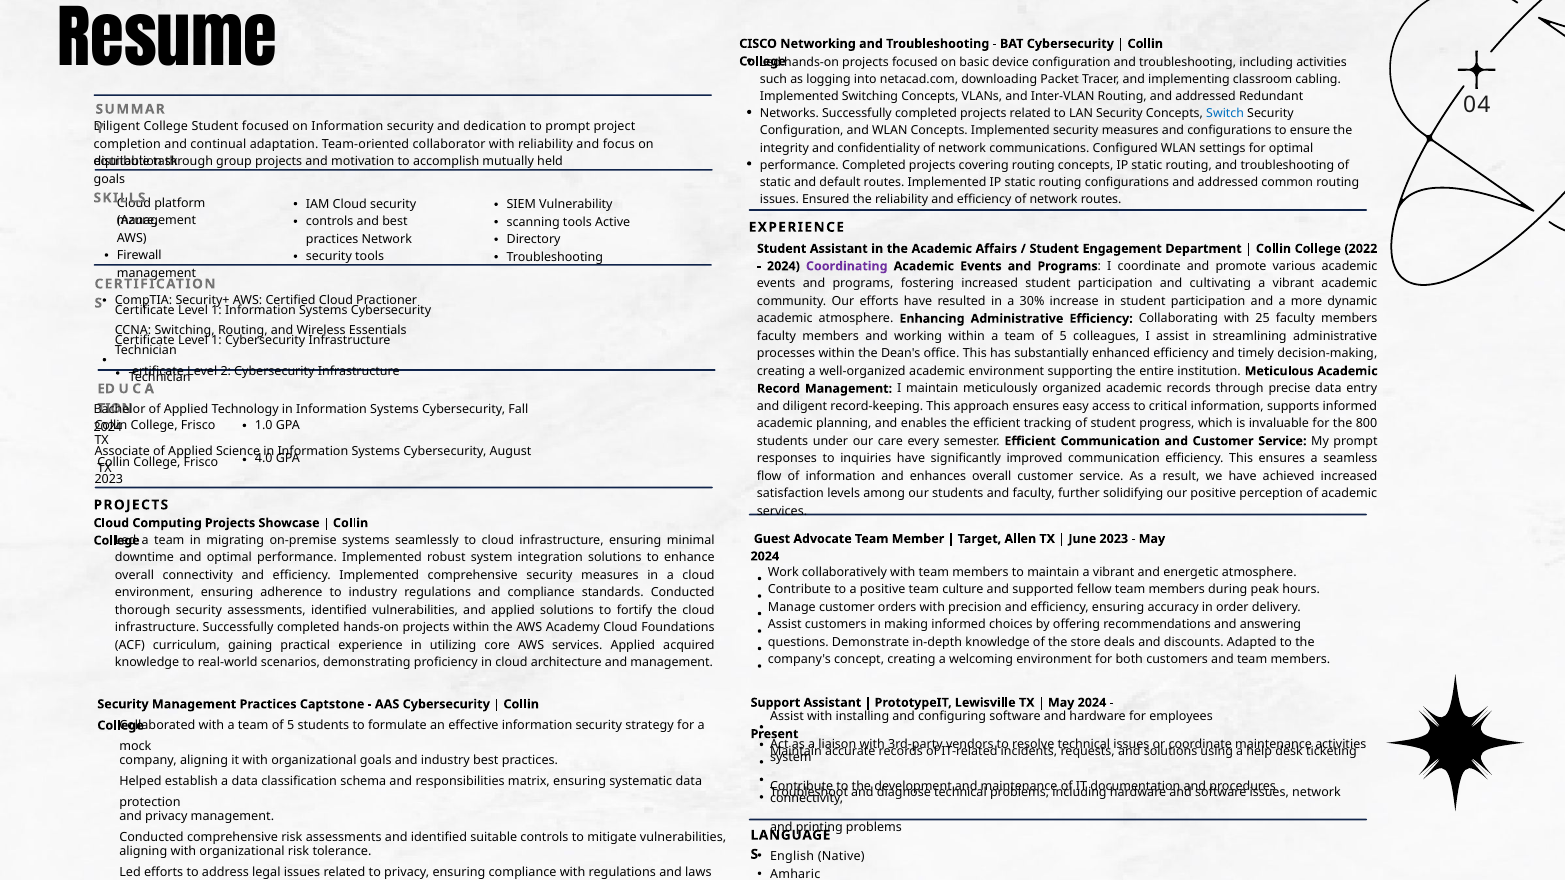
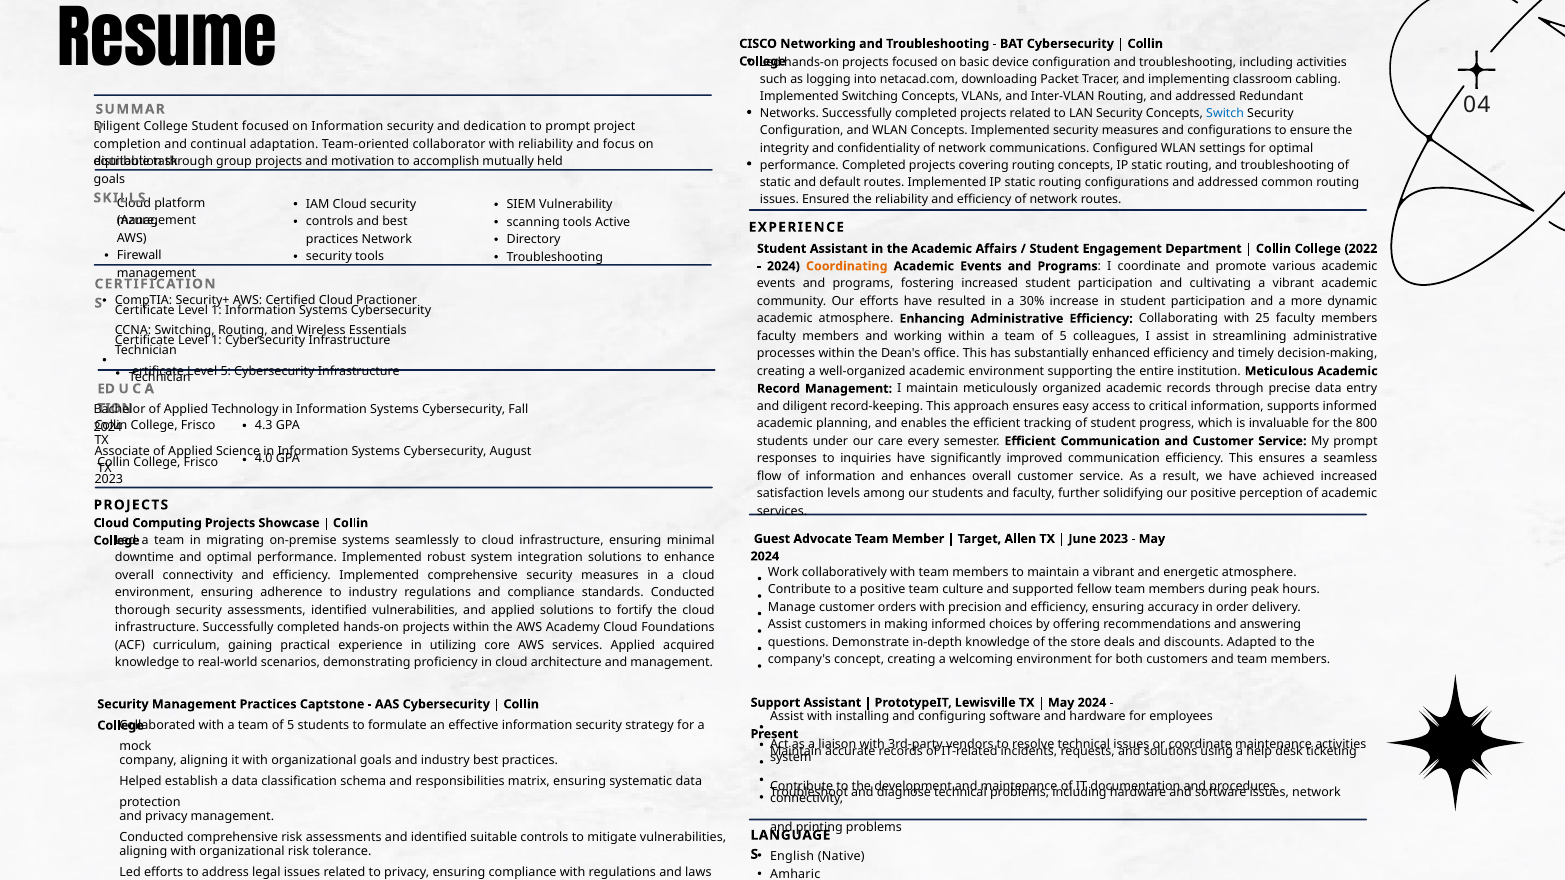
Coordinating colour: purple -> orange
Level 2: 2 -> 5
1.0: 1.0 -> 4.3
